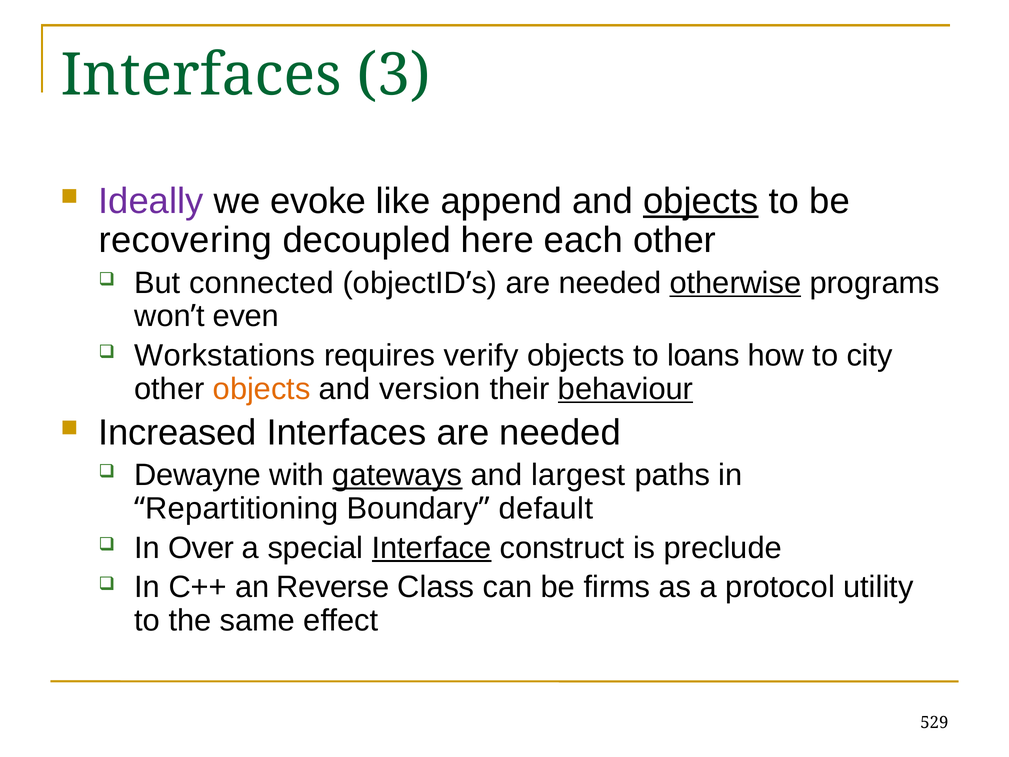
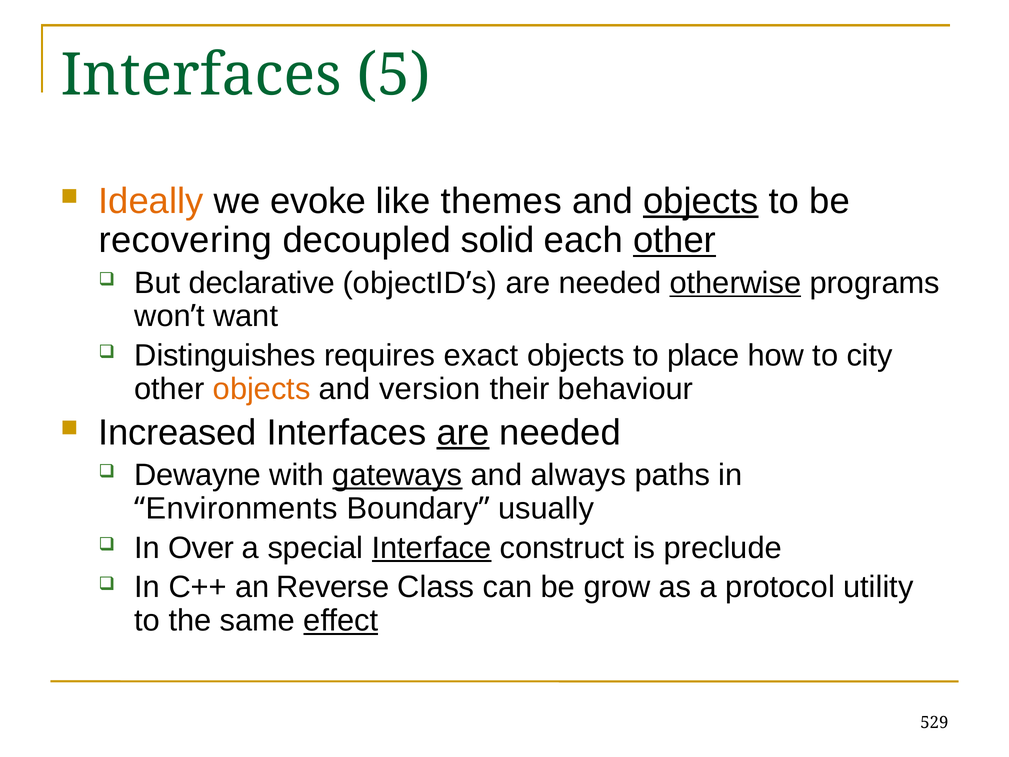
3: 3 -> 5
Ideally colour: purple -> orange
append: append -> themes
here: here -> solid
other at (675, 240) underline: none -> present
connected: connected -> declarative
even: even -> want
Workstations: Workstations -> Distinguishes
verify: verify -> exact
loans: loans -> place
behaviour underline: present -> none
are at (463, 432) underline: none -> present
largest: largest -> always
Repartitioning: Repartitioning -> Environments
default: default -> usually
firms: firms -> grow
effect underline: none -> present
